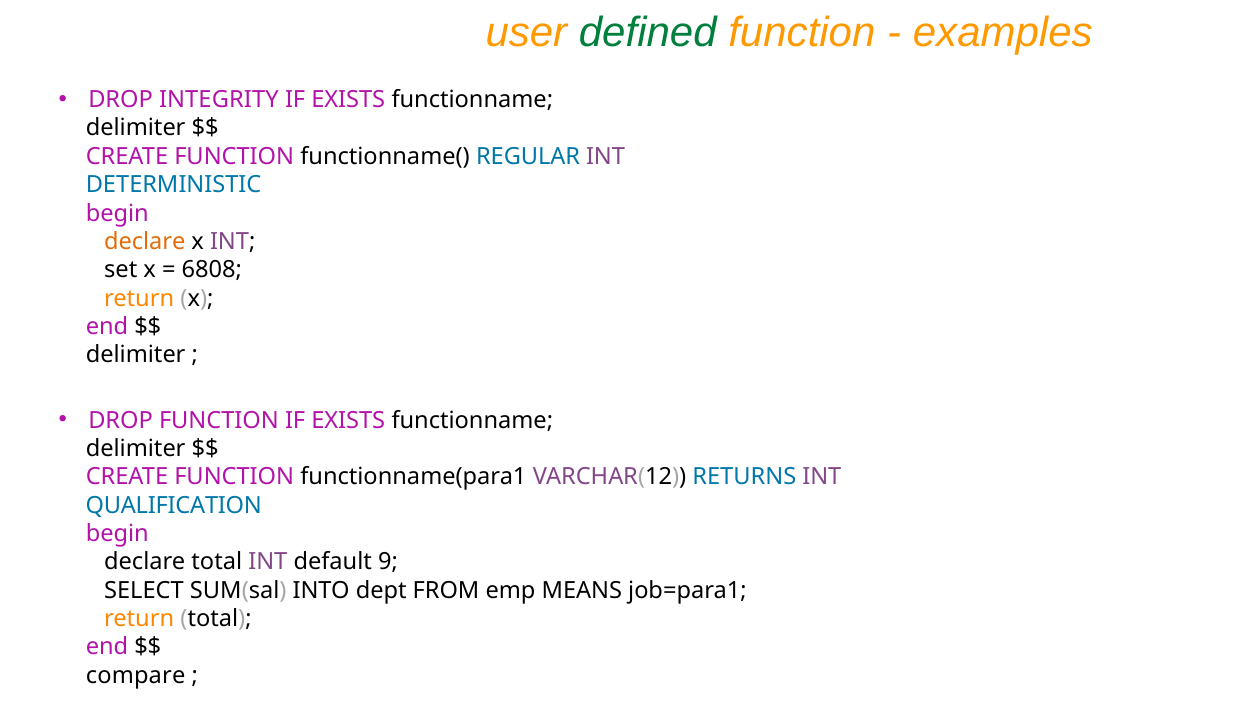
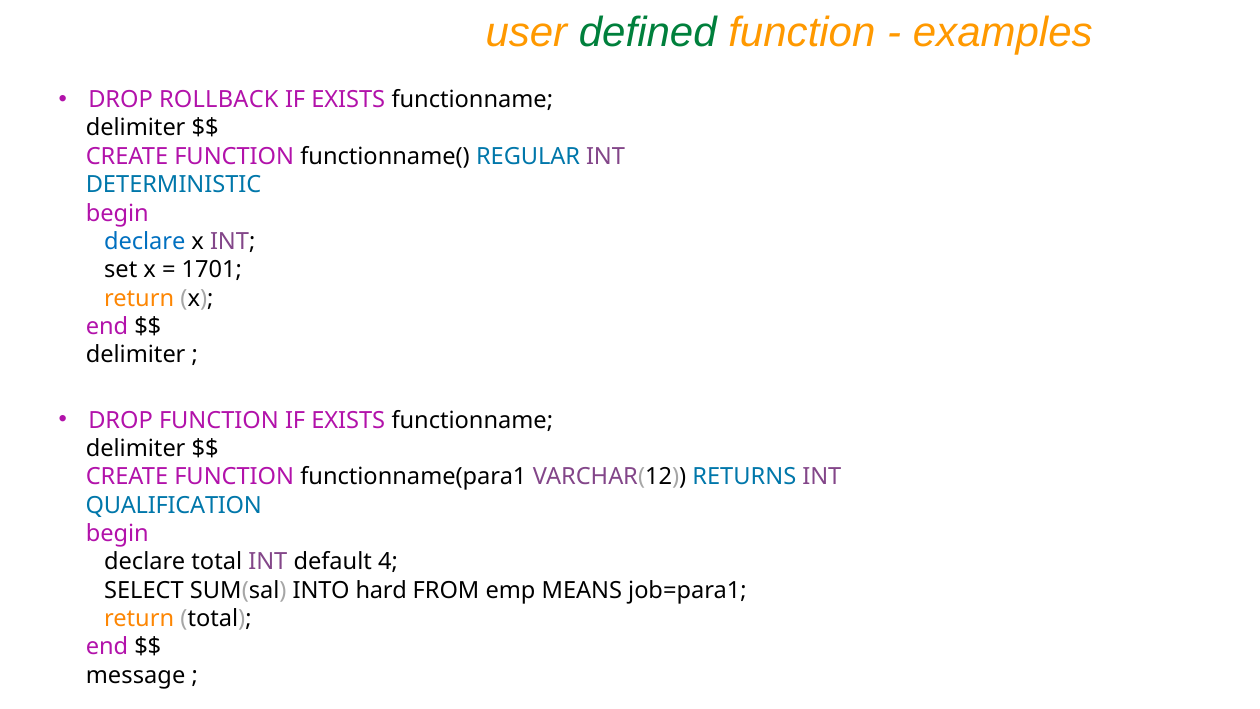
INTEGRITY: INTEGRITY -> ROLLBACK
declare at (145, 242) colour: orange -> blue
6808: 6808 -> 1701
9: 9 -> 4
dept: dept -> hard
compare: compare -> message
